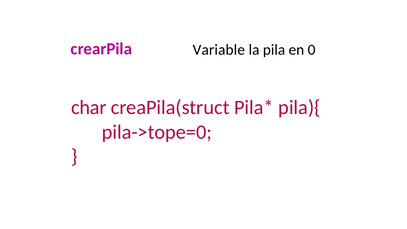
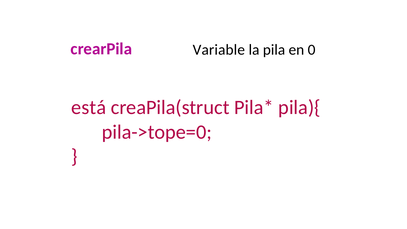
char: char -> está
